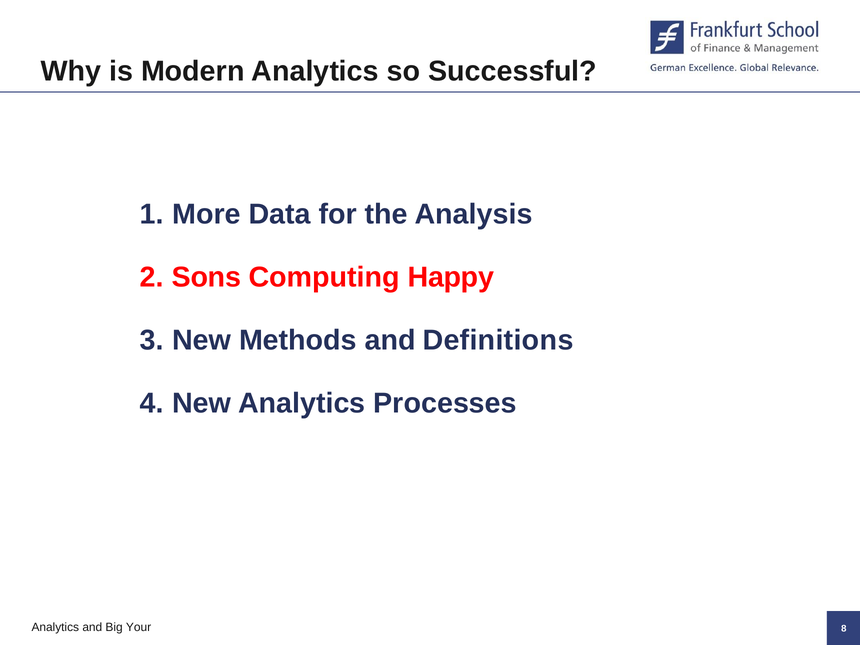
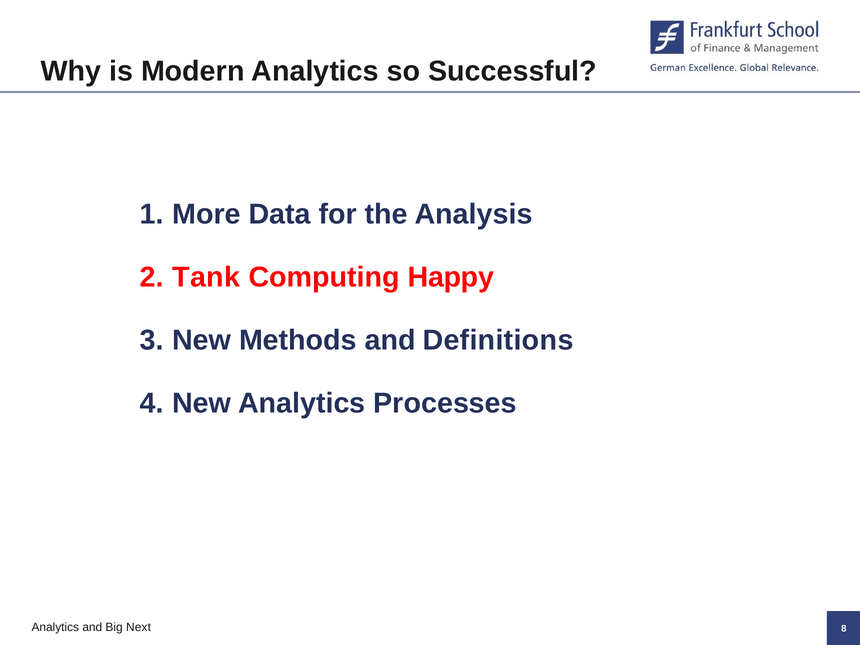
Sons: Sons -> Tank
Your: Your -> Next
